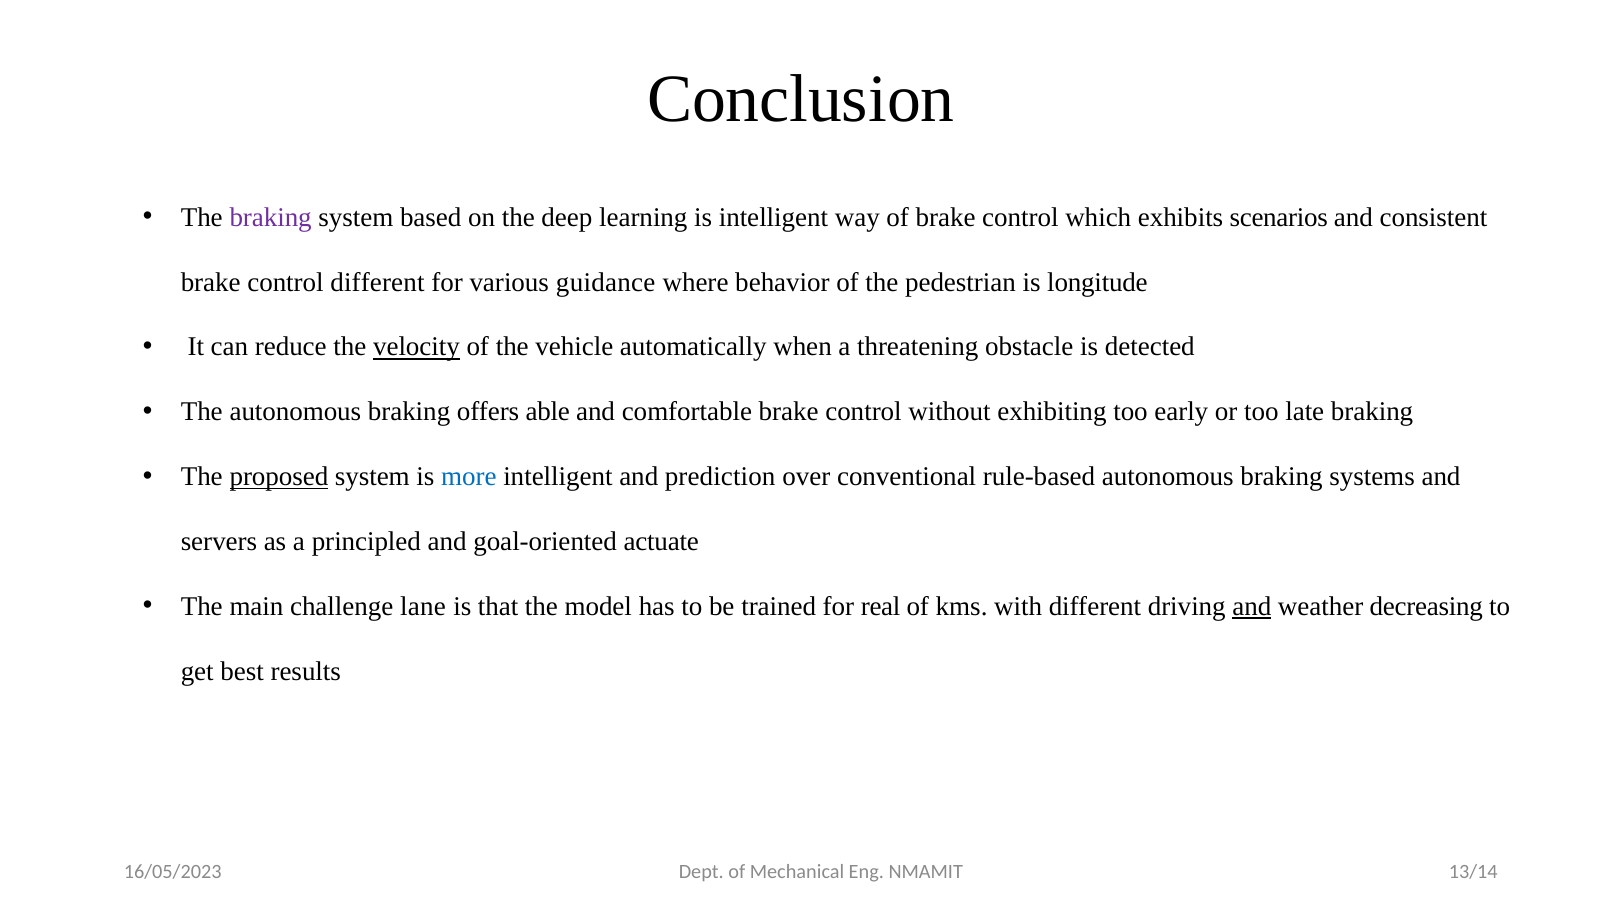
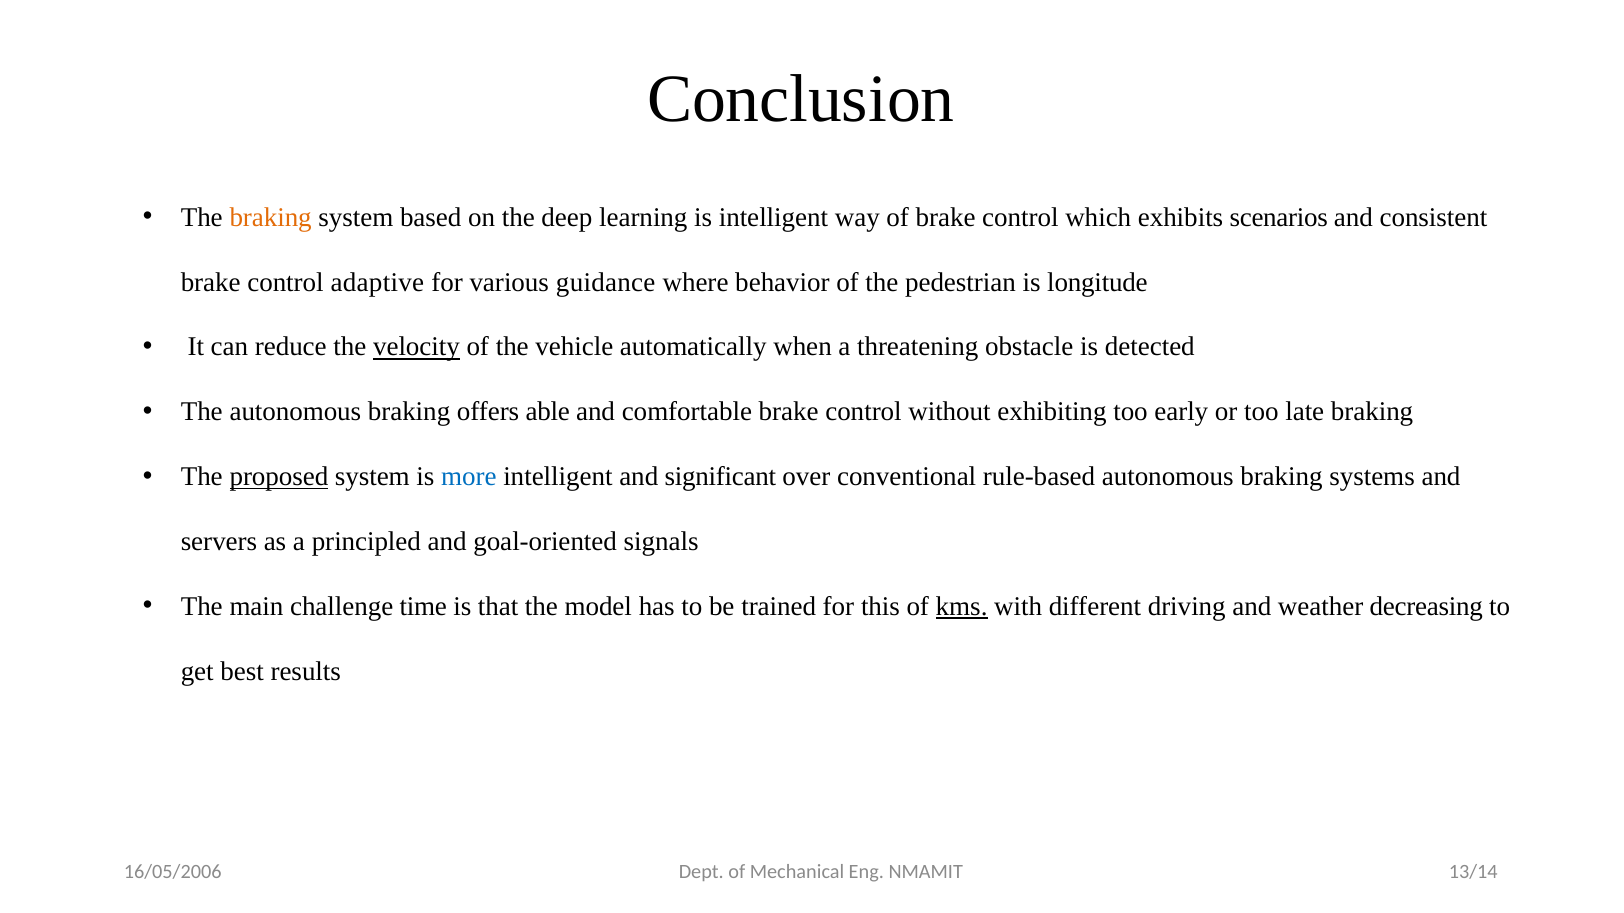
braking at (271, 217) colour: purple -> orange
control different: different -> adaptive
prediction: prediction -> significant
actuate: actuate -> signals
lane: lane -> time
real: real -> this
kms underline: none -> present
and at (1252, 607) underline: present -> none
16/05/2023: 16/05/2023 -> 16/05/2006
